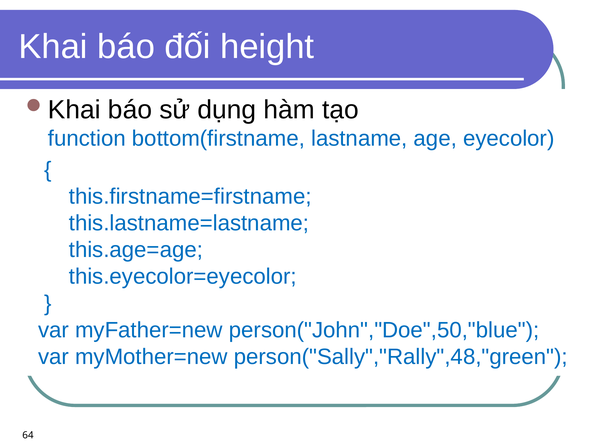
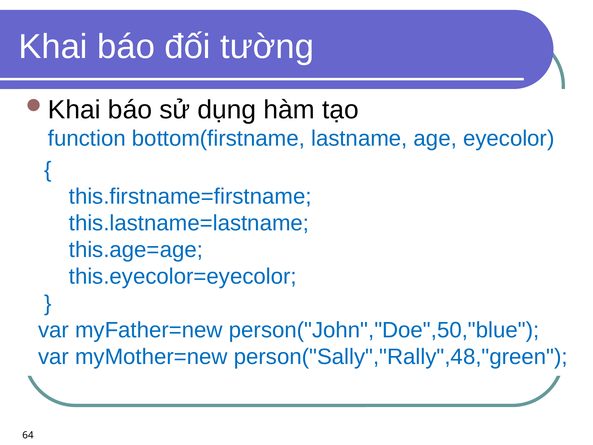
height: height -> tường
